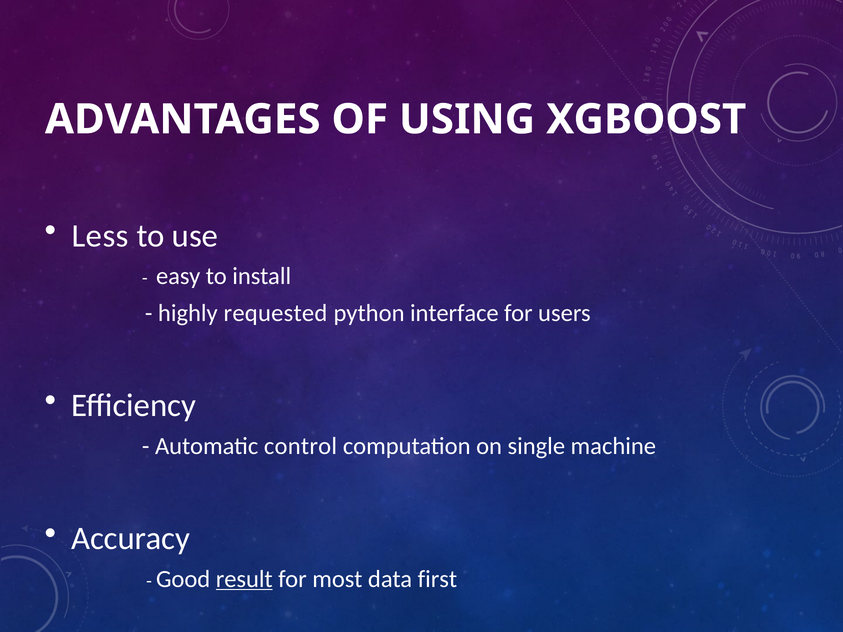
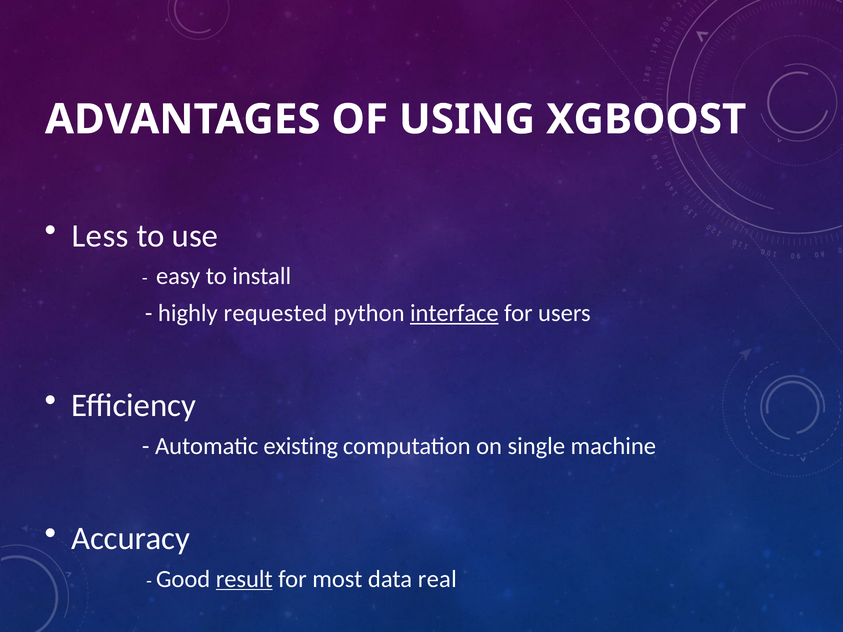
interface underline: none -> present
control: control -> existing
first: first -> real
